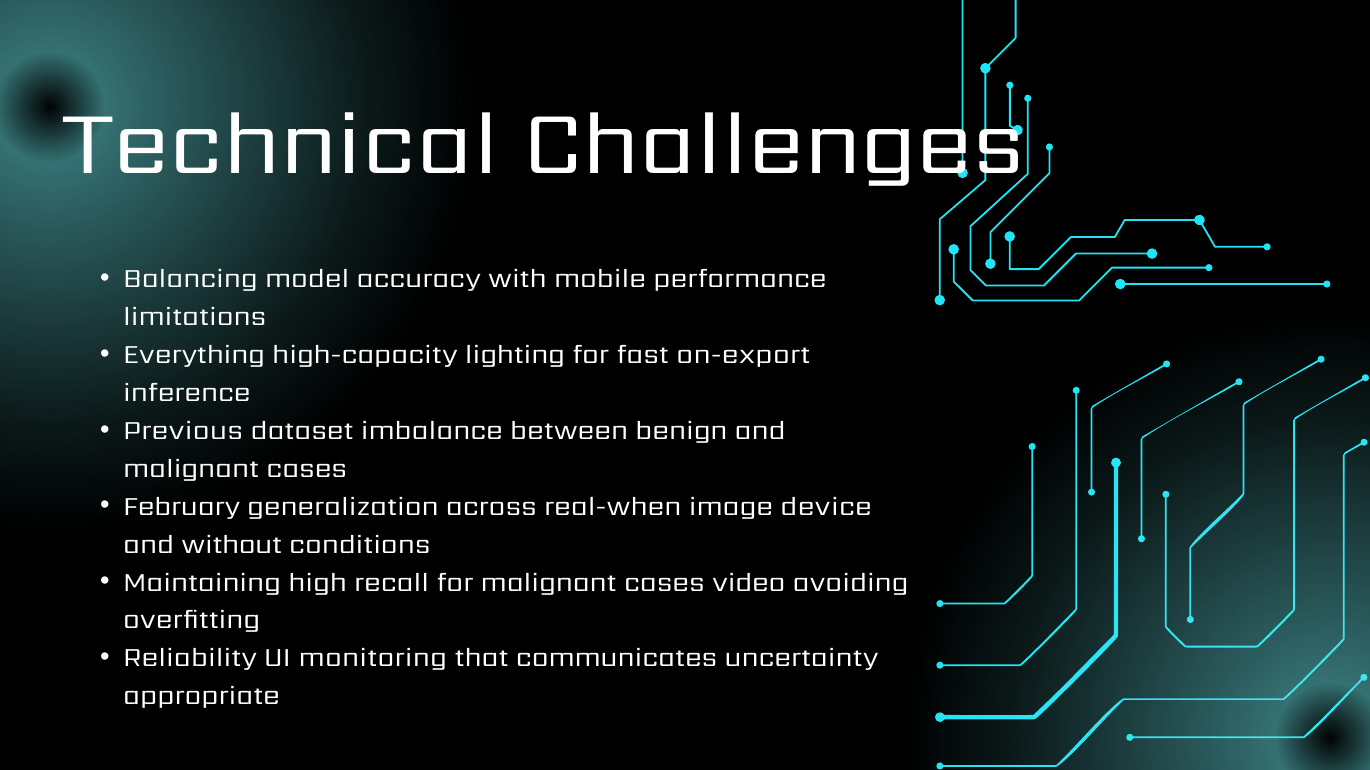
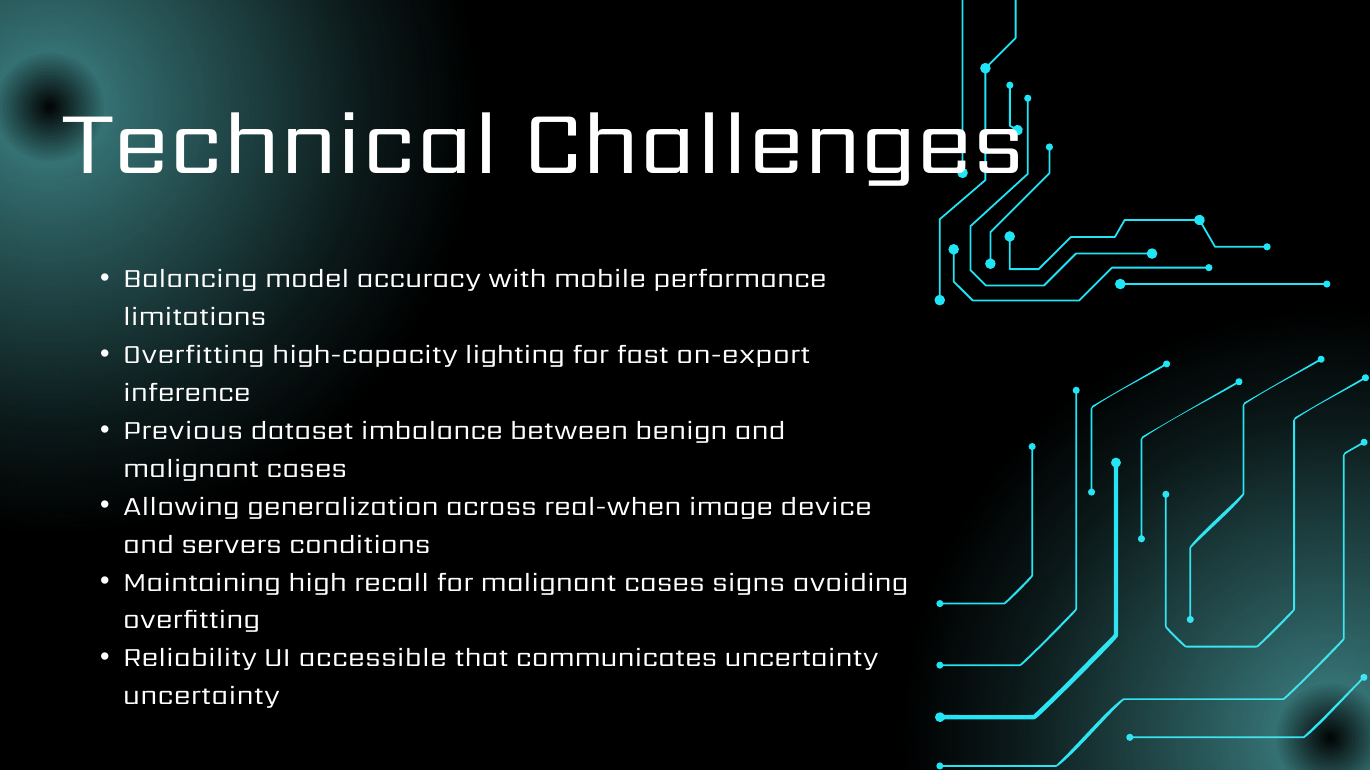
Everything at (194, 355): Everything -> Overfitting
February: February -> Allowing
without: without -> servers
video: video -> signs
monitoring: monitoring -> accessible
appropriate at (202, 696): appropriate -> uncertainty
